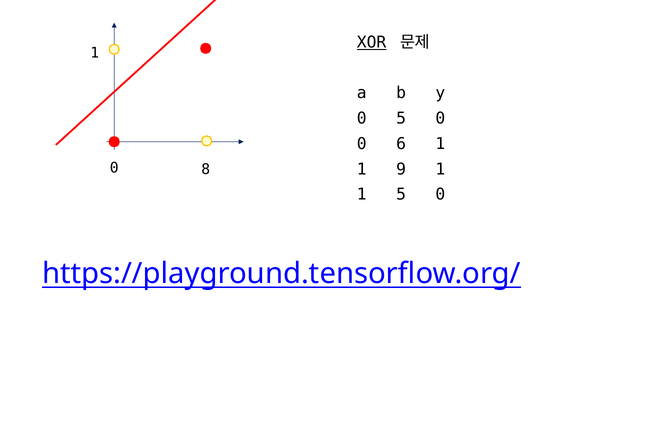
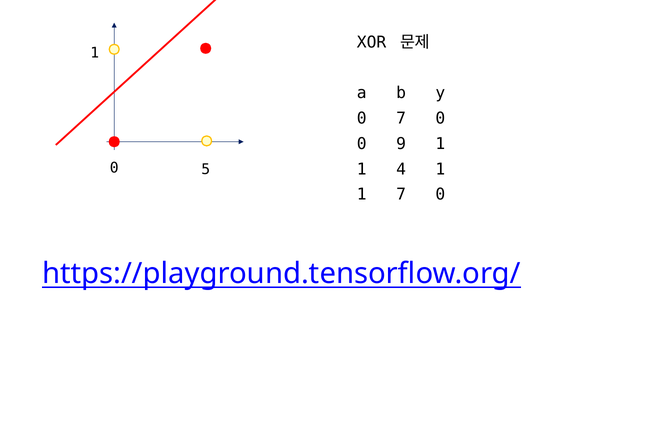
XOR underline: present -> none
0 5: 5 -> 7
6: 6 -> 9
8: 8 -> 5
9: 9 -> 4
1 5: 5 -> 7
